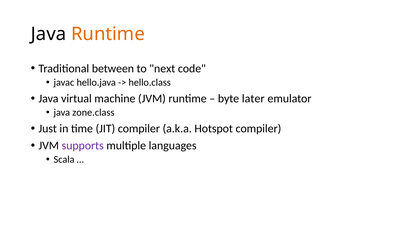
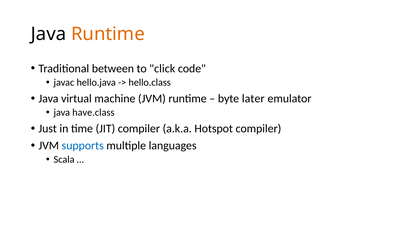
next: next -> click
zone.class: zone.class -> have.class
supports colour: purple -> blue
